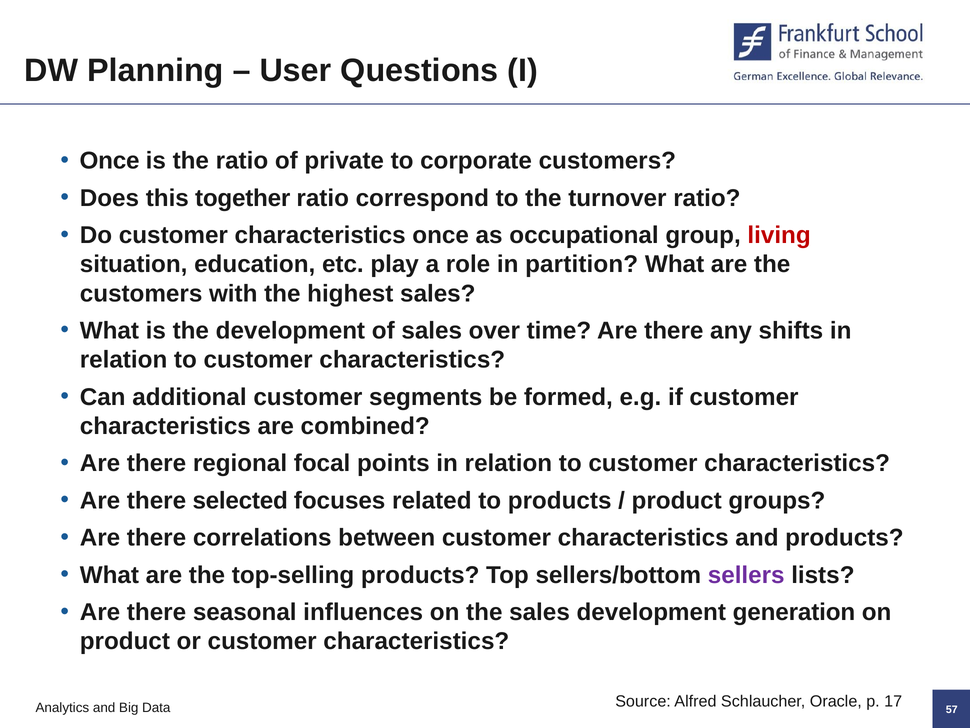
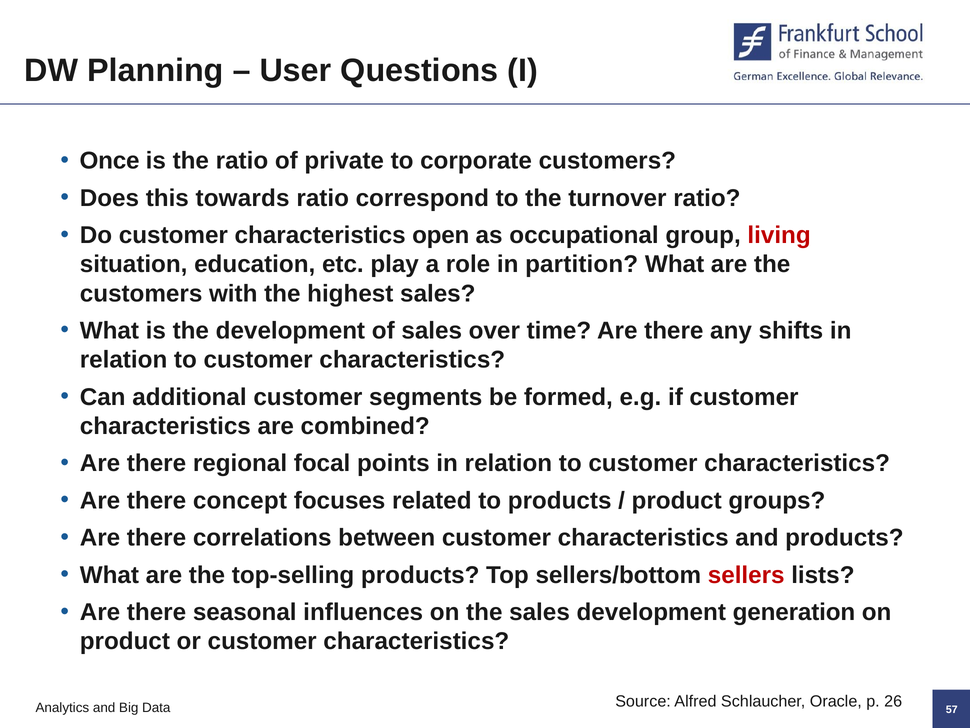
together: together -> towards
characteristics once: once -> open
selected: selected -> concept
sellers colour: purple -> red
17: 17 -> 26
